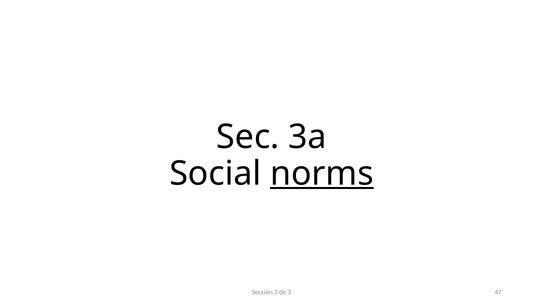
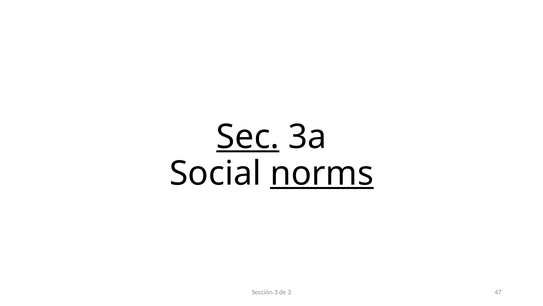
Sec underline: none -> present
